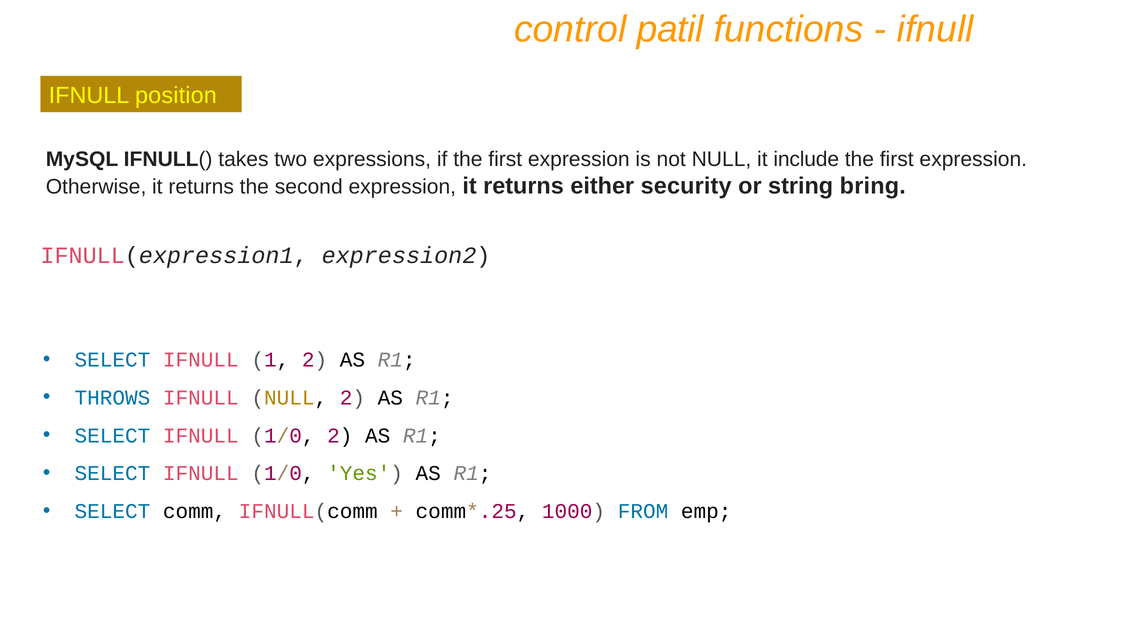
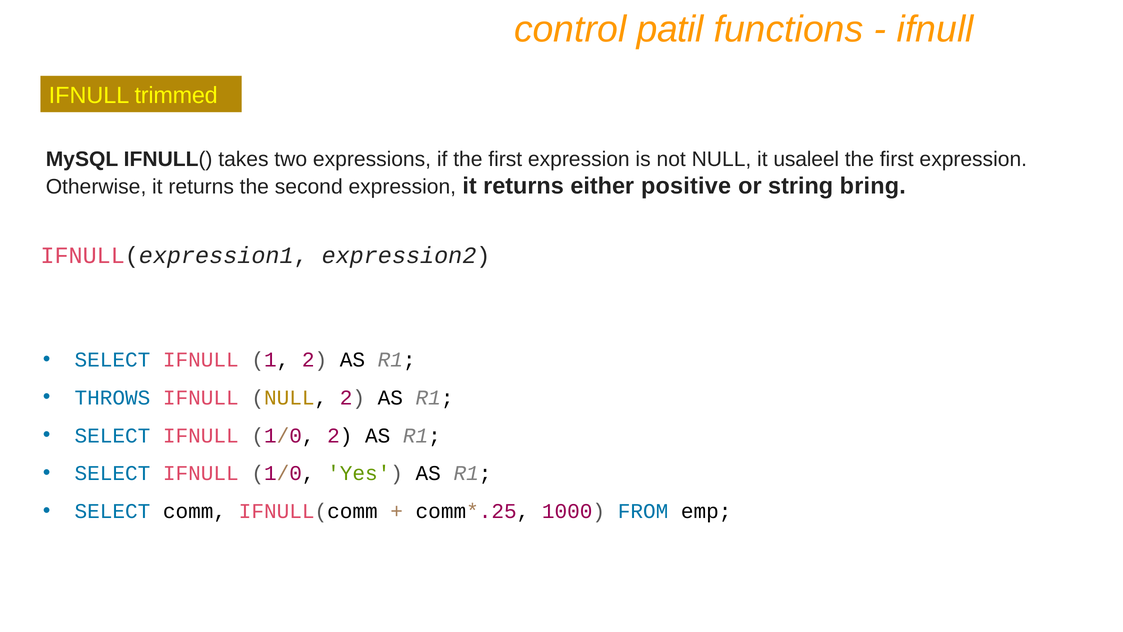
position: position -> trimmed
include: include -> usaleel
security: security -> positive
